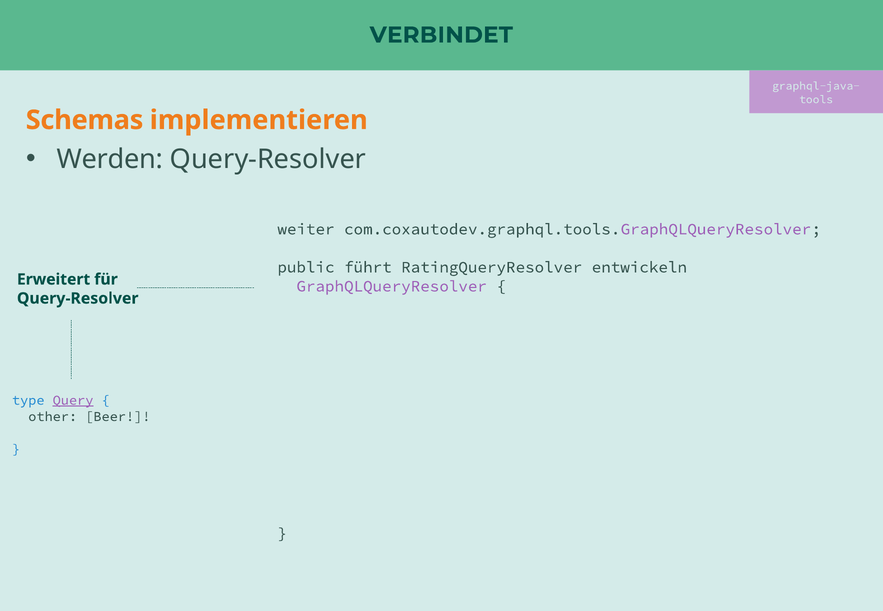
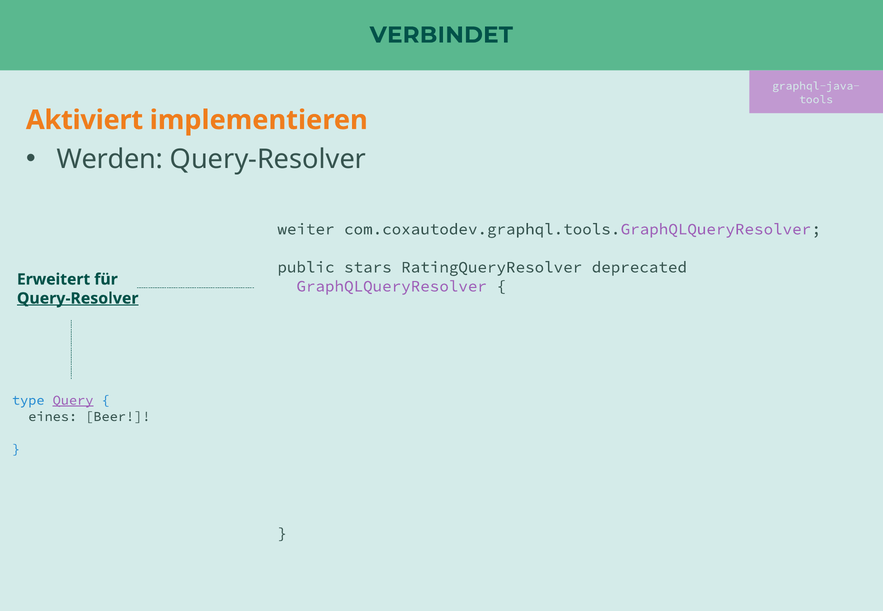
Schemas: Schemas -> Aktiviert
führt: führt -> stars
entwickeln: entwickeln -> deprecated
Query-Resolver at (78, 299) underline: none -> present
other: other -> eines
